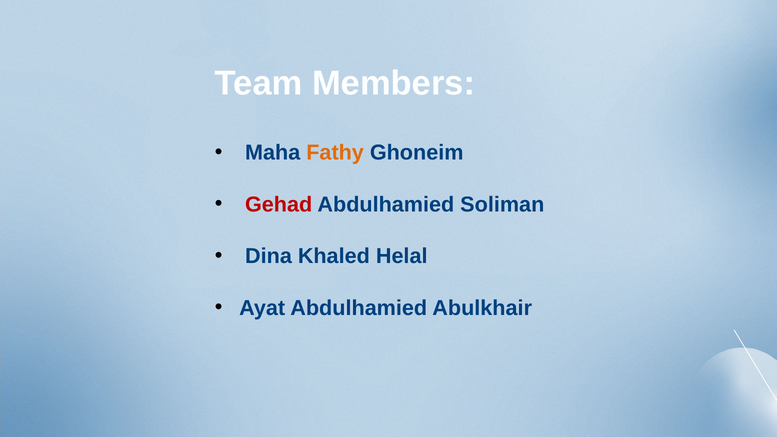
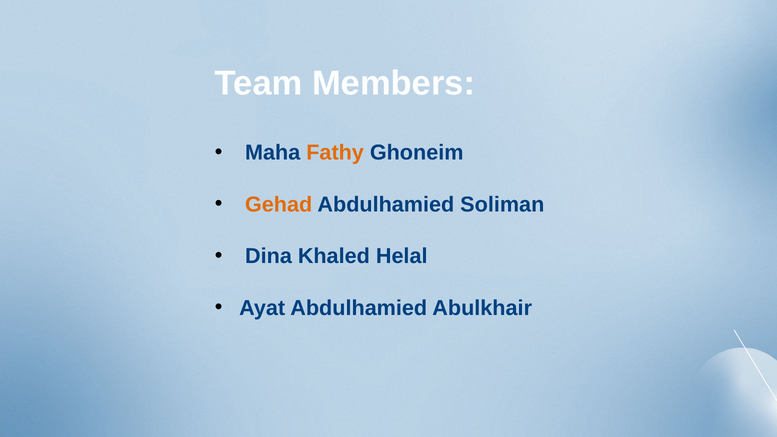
Gehad colour: red -> orange
